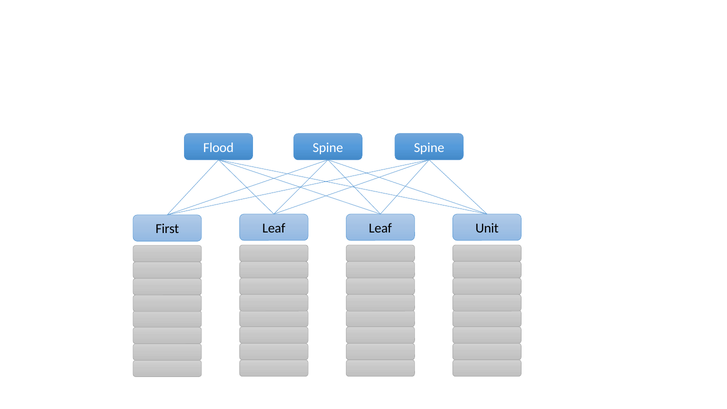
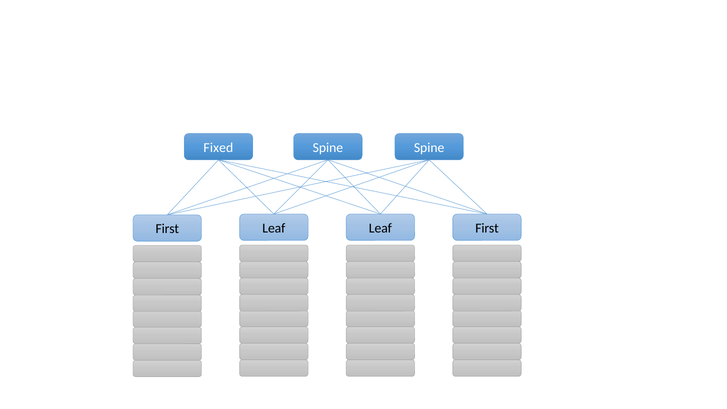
Flood: Flood -> Fixed
Leaf Unit: Unit -> First
